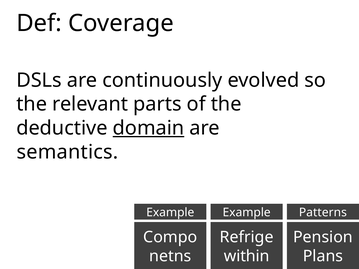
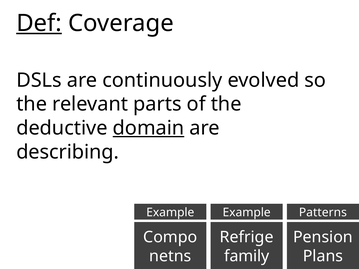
Def underline: none -> present
semantics: semantics -> describing
within: within -> family
